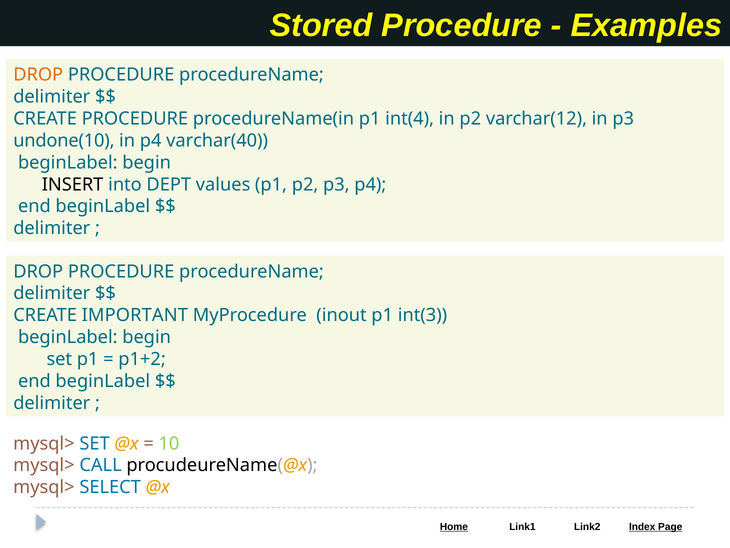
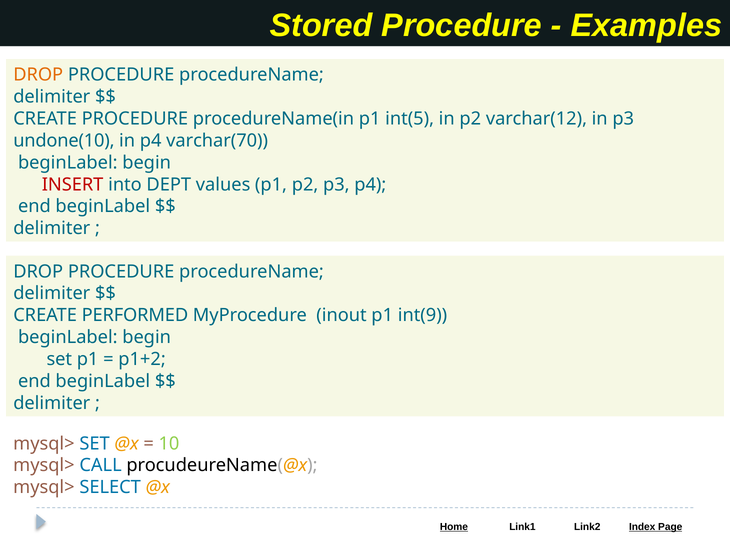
int(4: int(4 -> int(5
varchar(40: varchar(40 -> varchar(70
INSERT colour: black -> red
IMPORTANT: IMPORTANT -> PERFORMED
int(3: int(3 -> int(9
